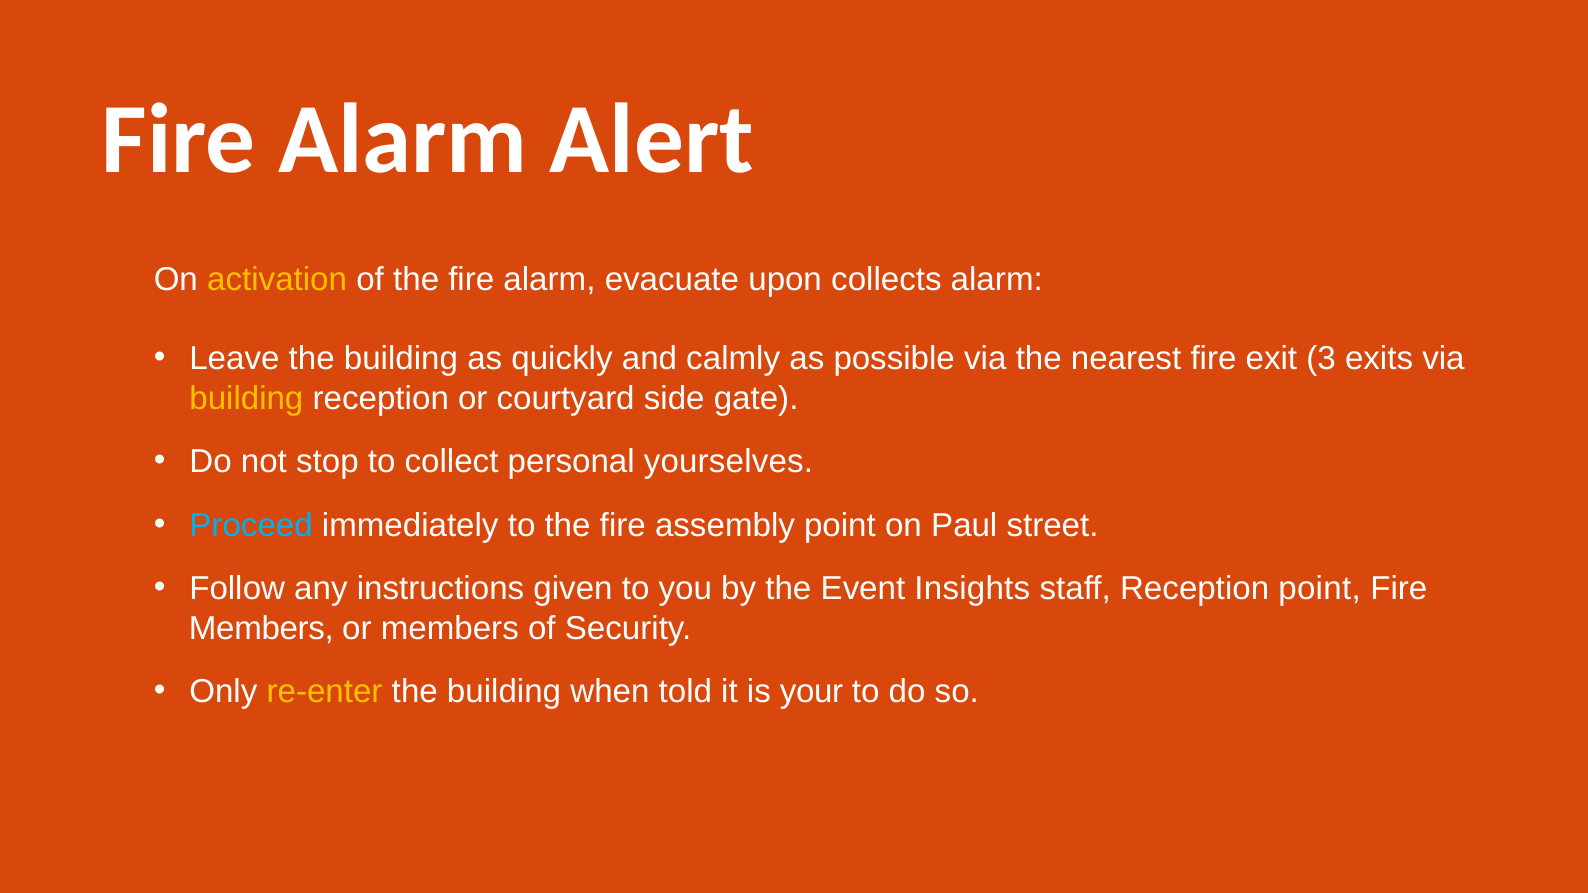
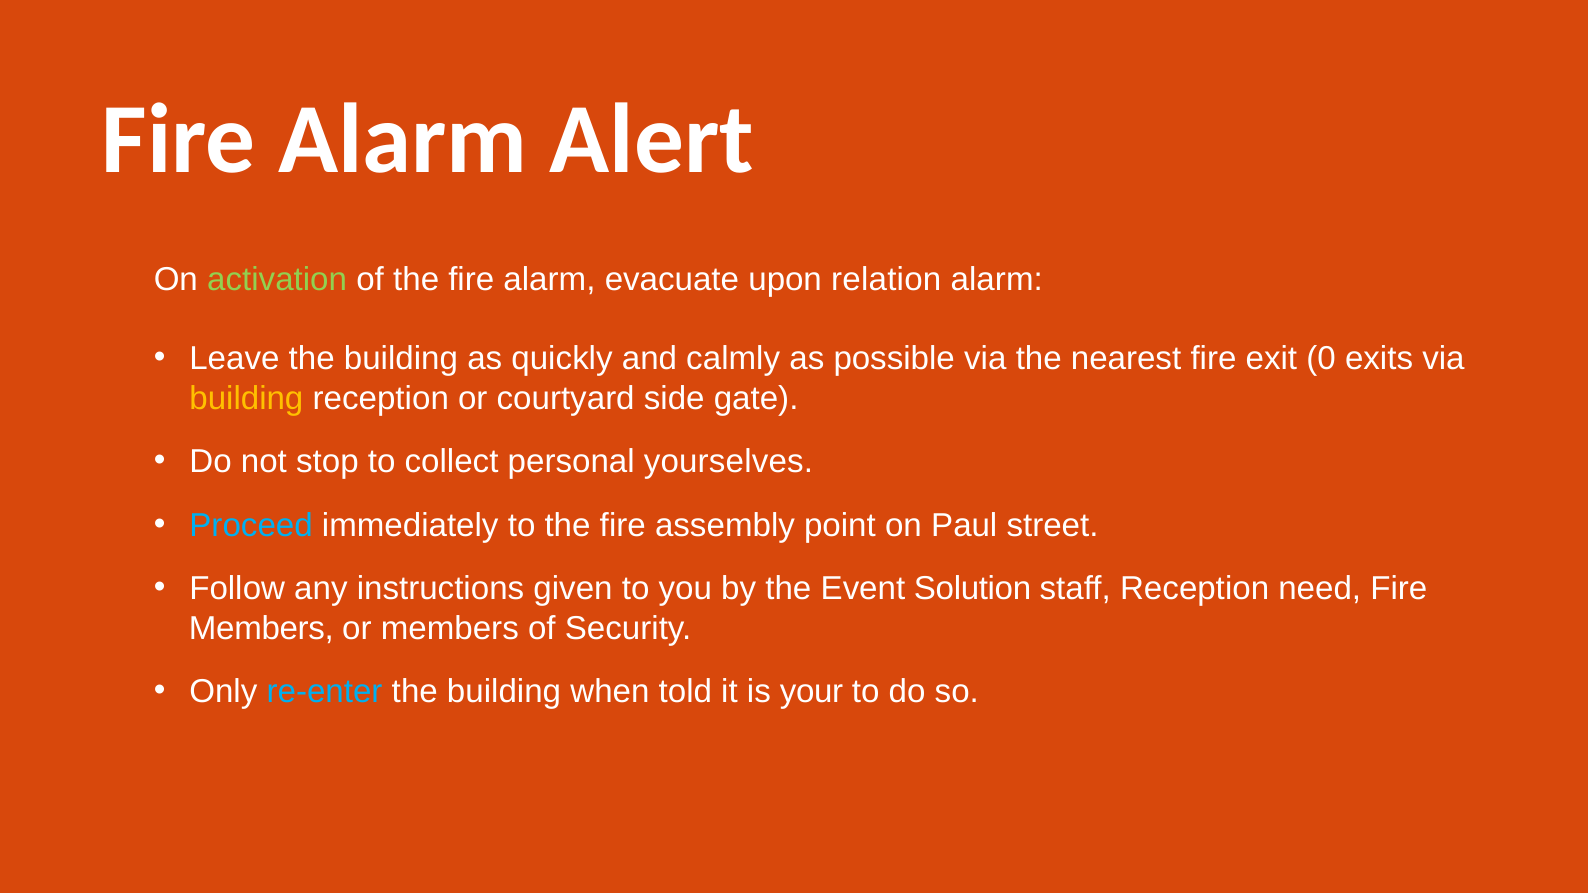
activation colour: yellow -> light green
collects: collects -> relation
3: 3 -> 0
Insights: Insights -> Solution
Reception point: point -> need
re-enter colour: yellow -> light blue
